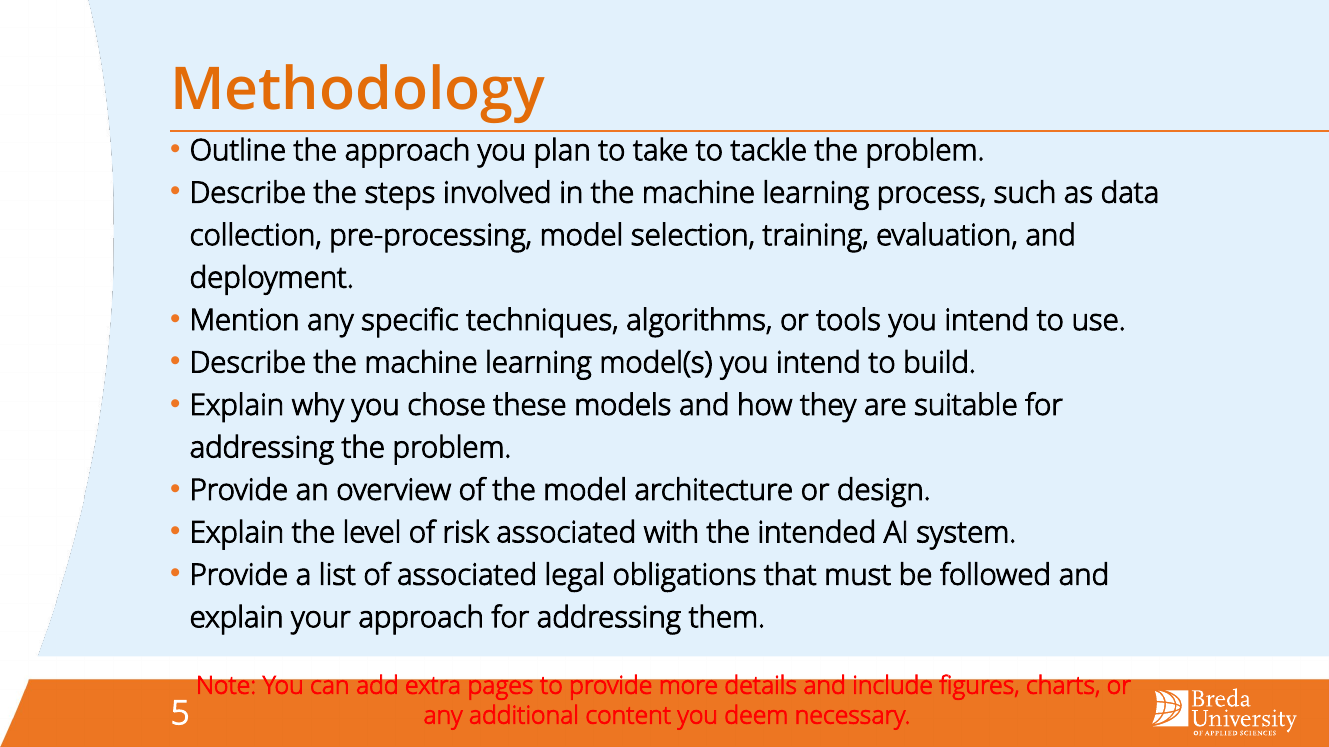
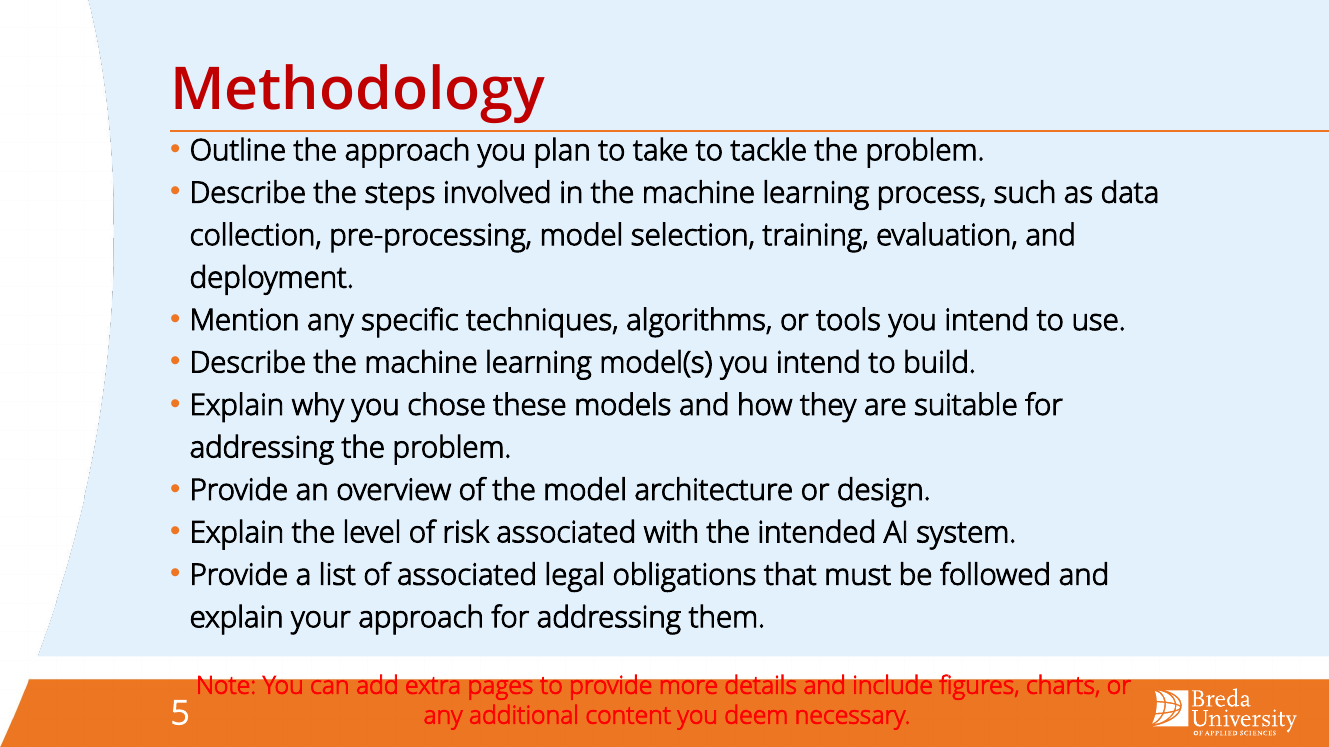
Methodology colour: orange -> red
